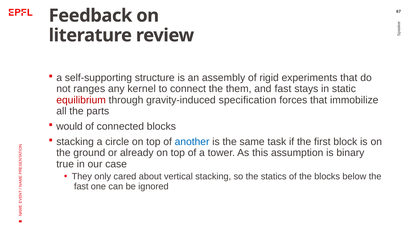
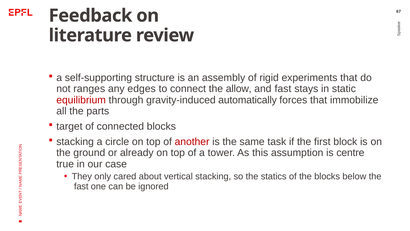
kernel: kernel -> edges
them: them -> allow
specification: specification -> automatically
would: would -> target
another colour: blue -> red
binary: binary -> centre
